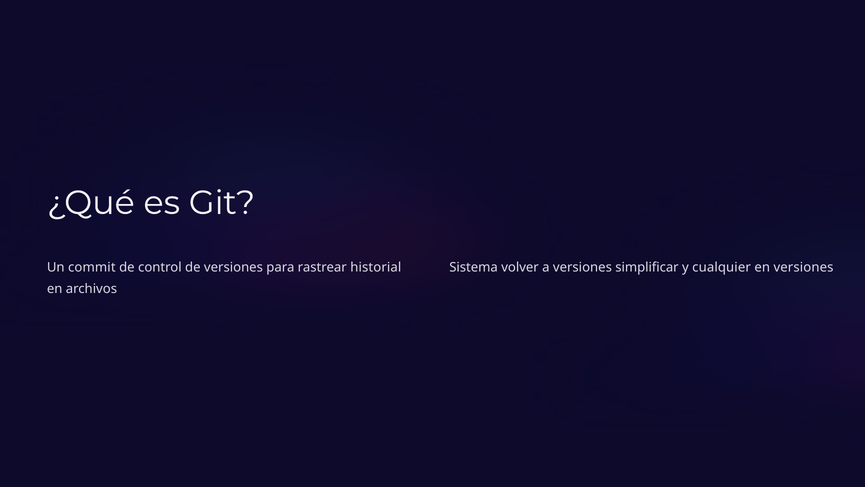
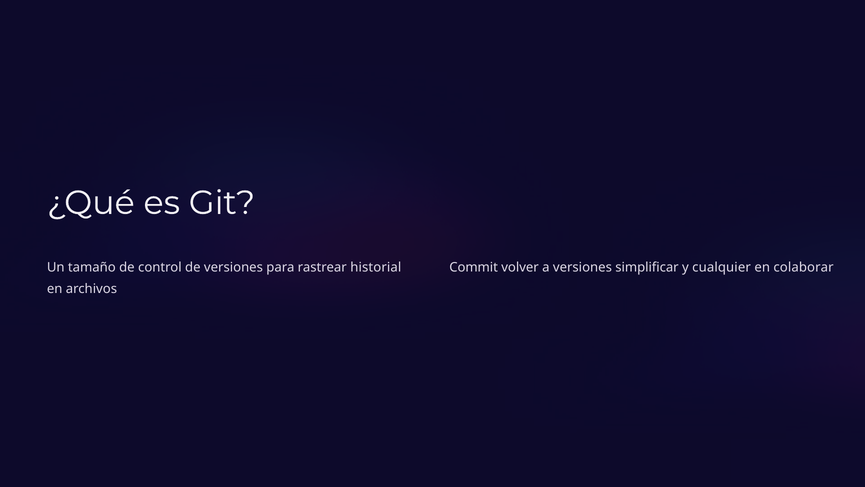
commit: commit -> tamaño
Sistema: Sistema -> Commit
en versiones: versiones -> colaborar
